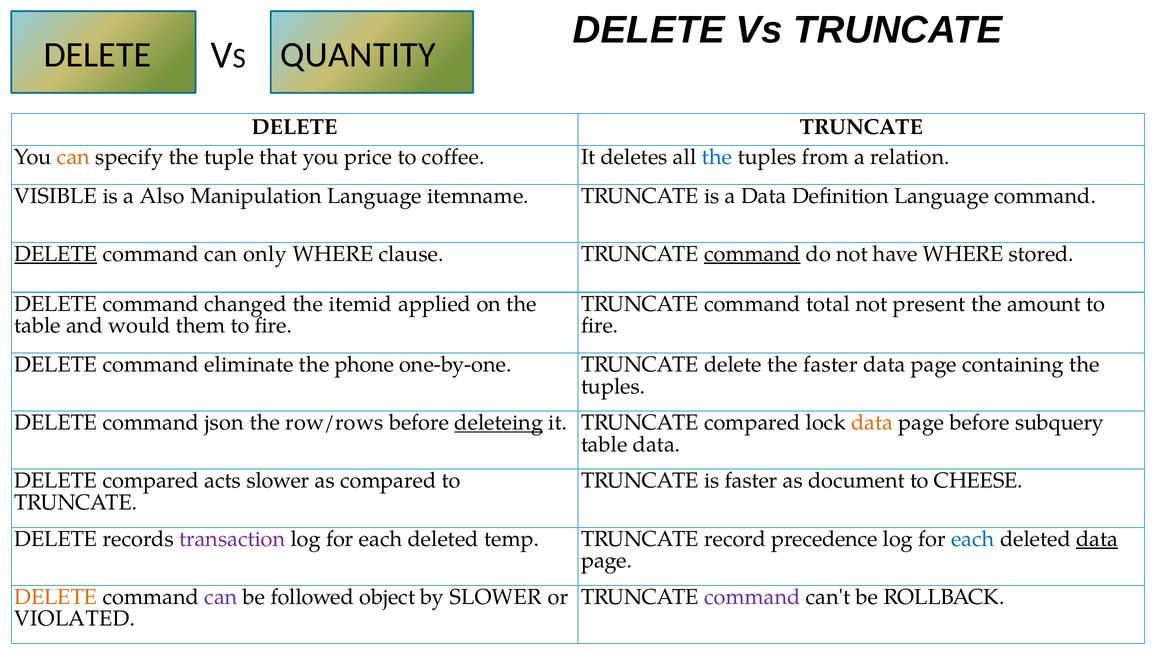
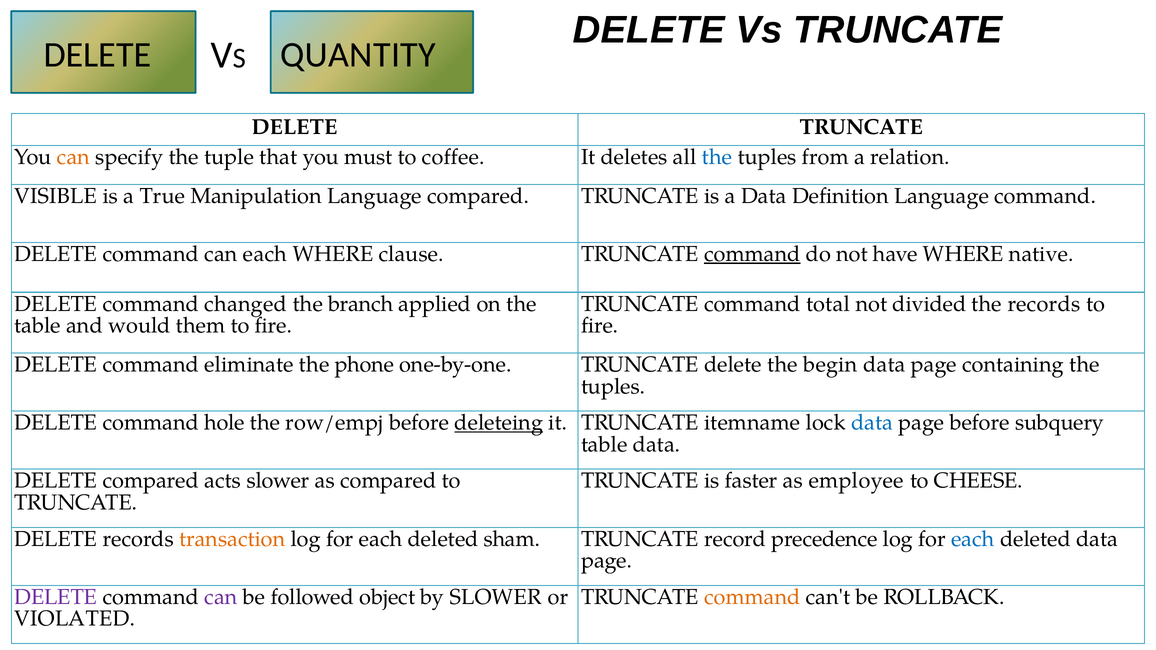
price: price -> must
Also: Also -> True
Language itemname: itemname -> compared
DELETE at (56, 254) underline: present -> none
can only: only -> each
stored: stored -> native
itemid: itemid -> branch
present: present -> divided
the amount: amount -> records
the faster: faster -> begin
json: json -> hole
row/rows: row/rows -> row/empj
TRUNCATE compared: compared -> itemname
data at (872, 423) colour: orange -> blue
document: document -> employee
transaction colour: purple -> orange
temp: temp -> sham
data at (1097, 539) underline: present -> none
DELETE at (56, 597) colour: orange -> purple
command at (752, 597) colour: purple -> orange
